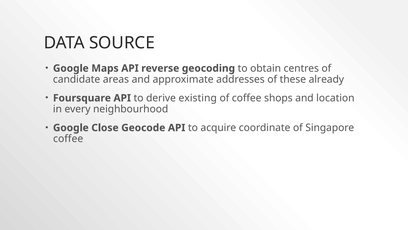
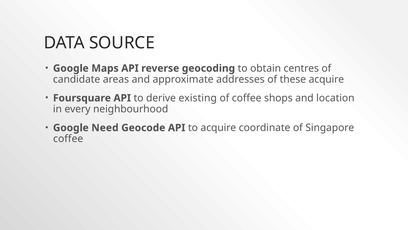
these already: already -> acquire
Close: Close -> Need
